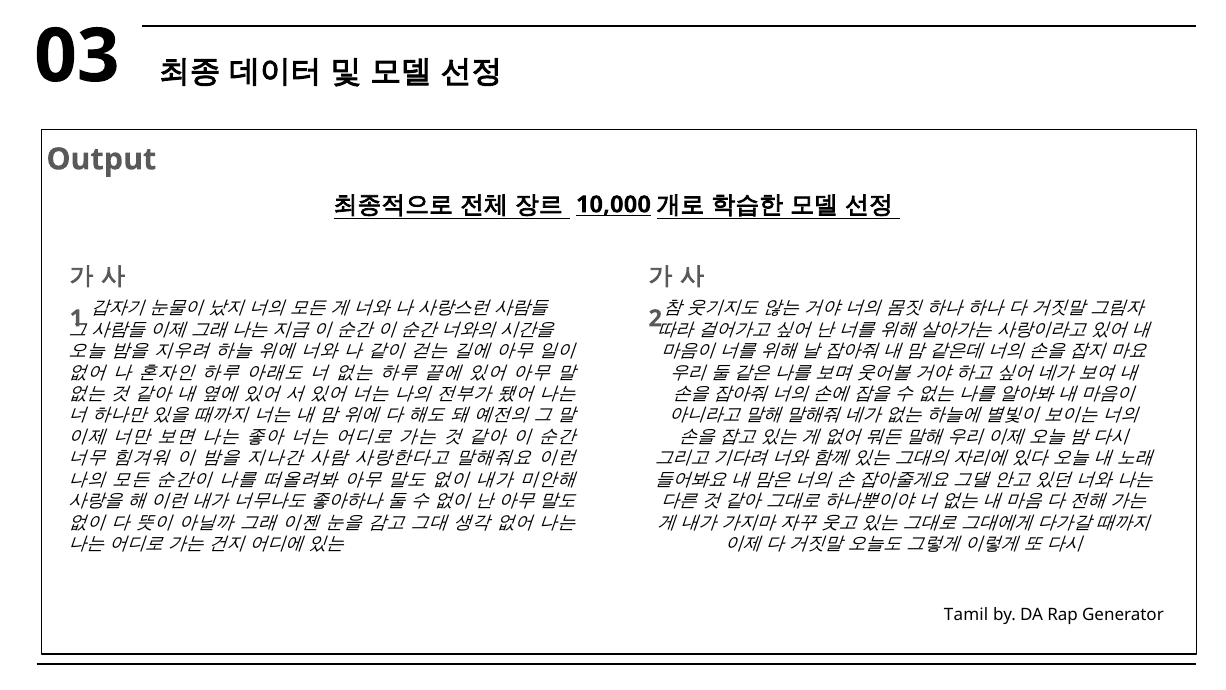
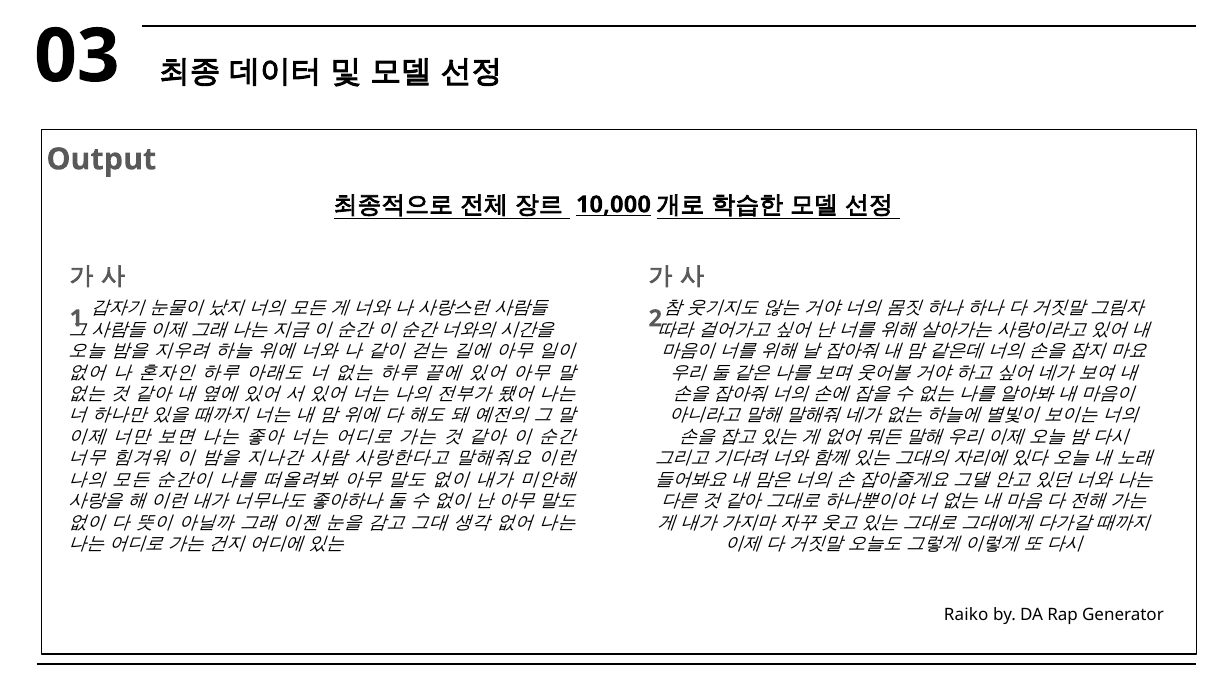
Tamil: Tamil -> Raiko
